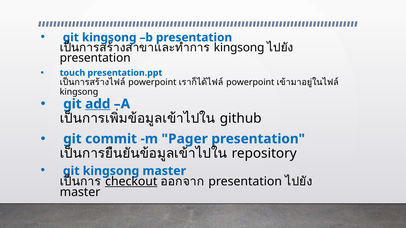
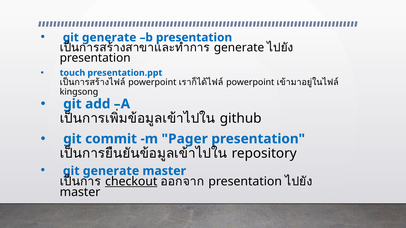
kingsong at (109, 38): kingsong -> generate
kingsong at (239, 48): kingsong -> generate
add underline: present -> none
kingsong at (111, 171): kingsong -> generate
